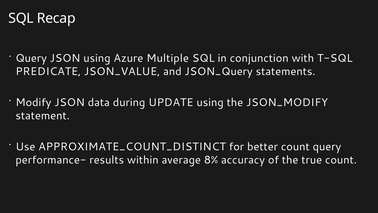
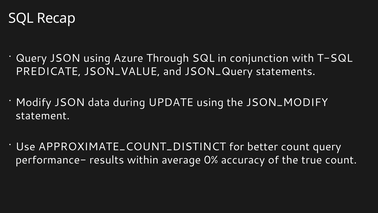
Multiple: Multiple -> Through
8%: 8% -> 0%
